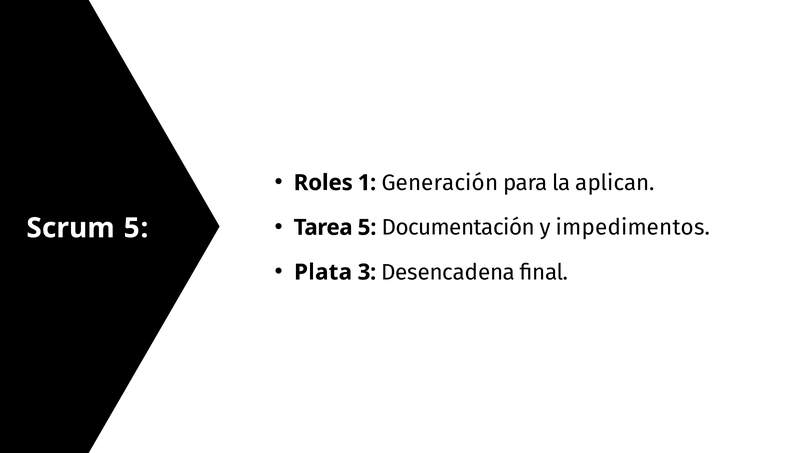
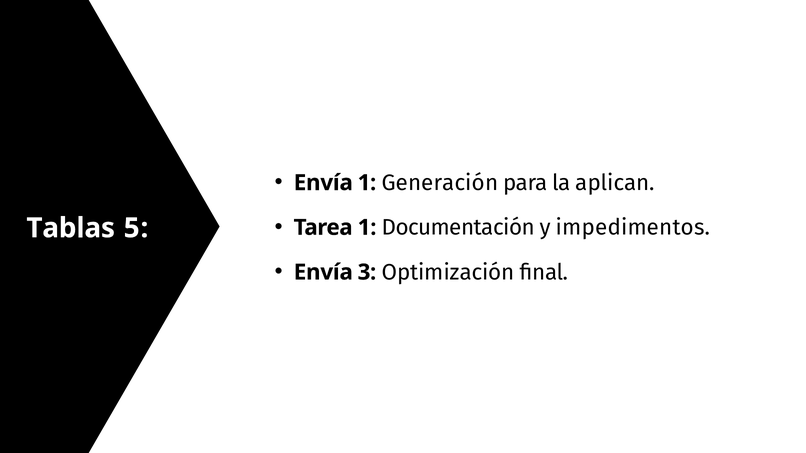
Roles at (323, 183): Roles -> Envía
Tarea 5: 5 -> 1
Scrum: Scrum -> Tablas
Plata at (323, 272): Plata -> Envía
Desencadena: Desencadena -> Optimización
